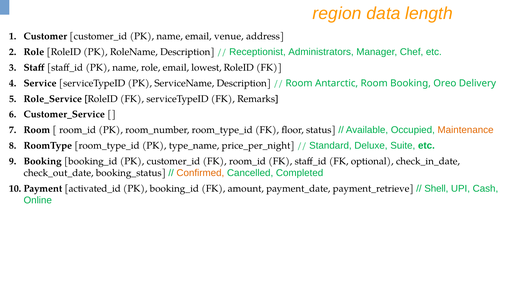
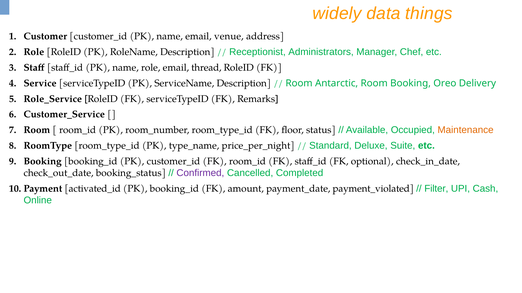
region: region -> widely
length: length -> things
lowest: lowest -> thread
Confirmed colour: orange -> purple
payment_retrieve: payment_retrieve -> payment_violated
Shell: Shell -> Filter
